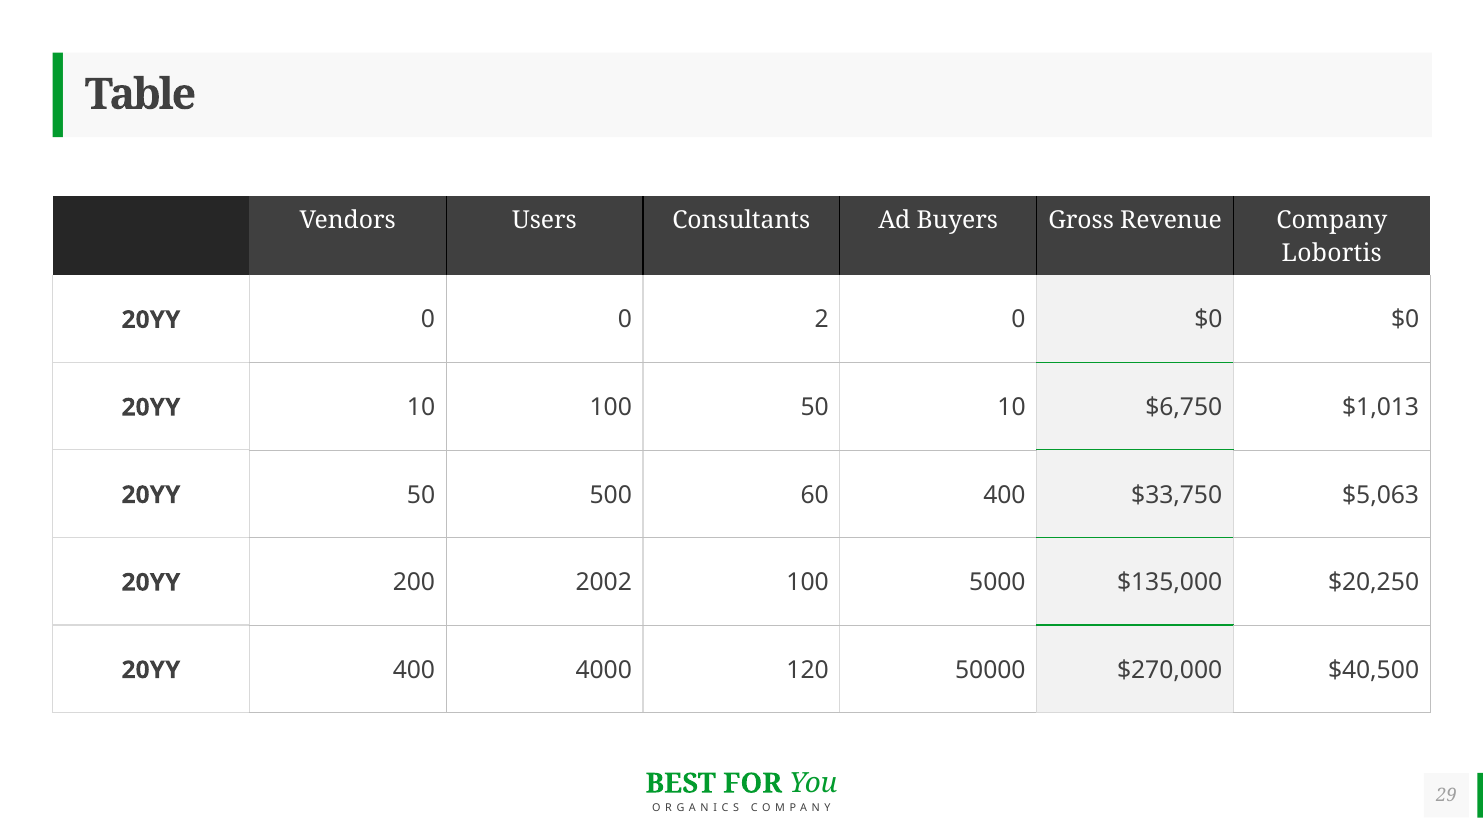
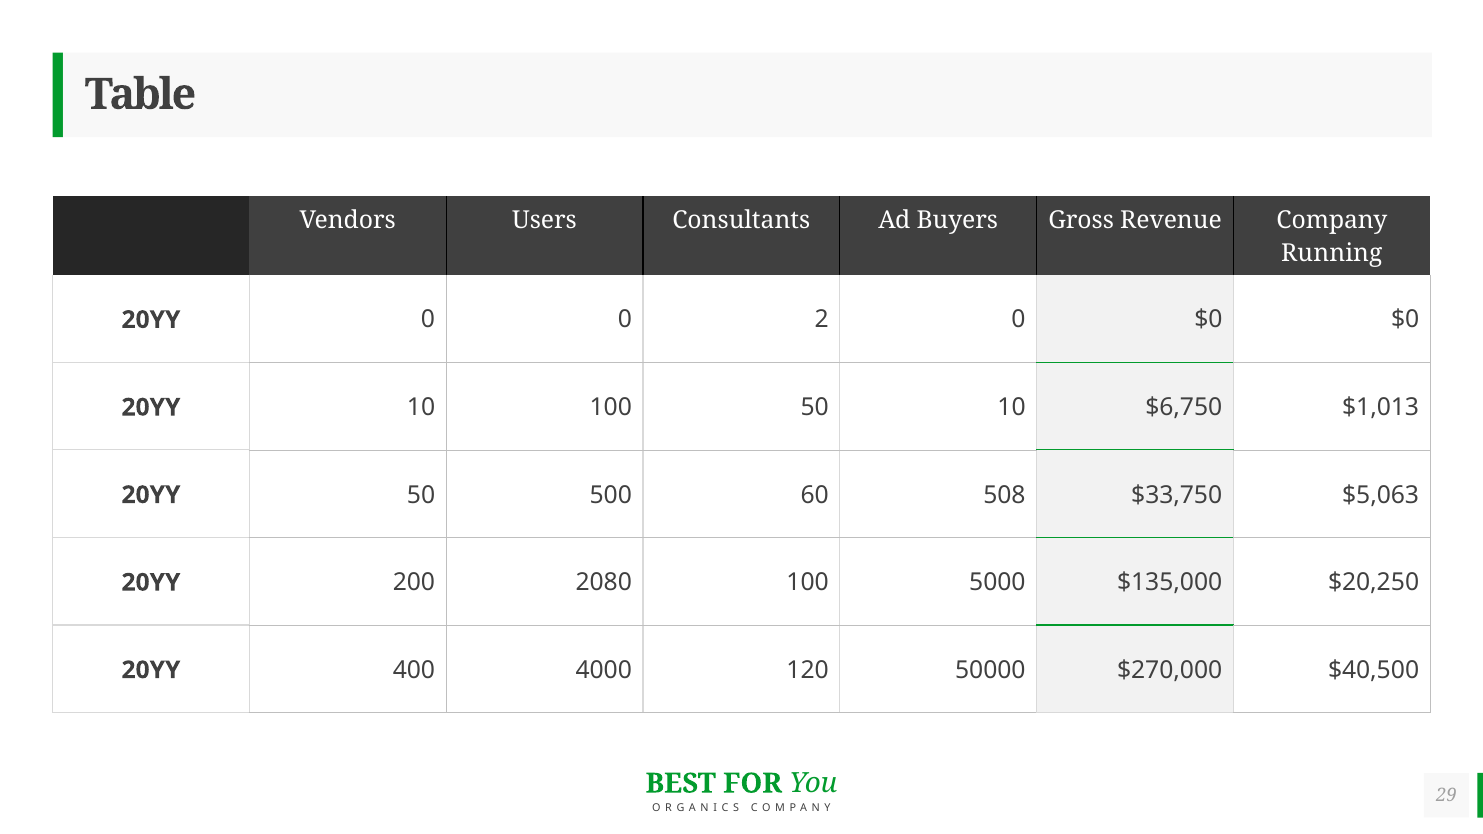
Lobortis: Lobortis -> Running
60 400: 400 -> 508
2002: 2002 -> 2080
